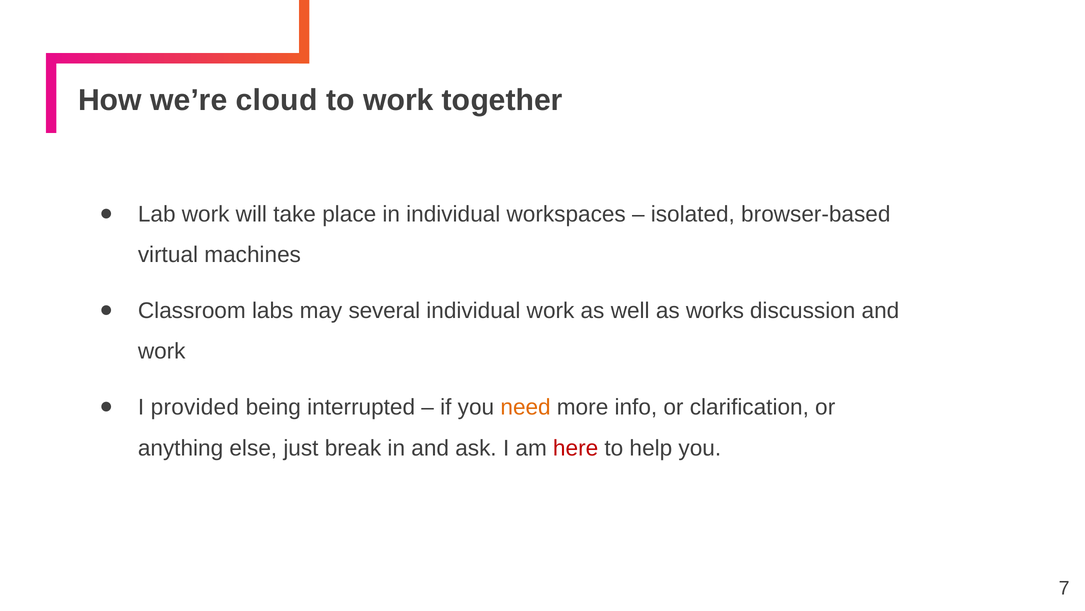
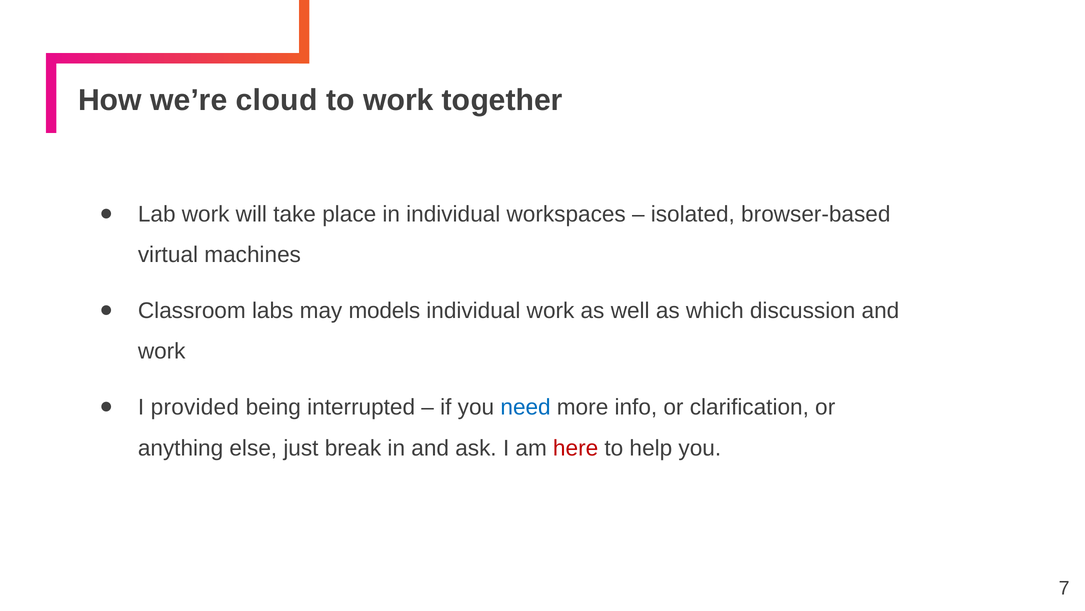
several: several -> models
works: works -> which
need colour: orange -> blue
